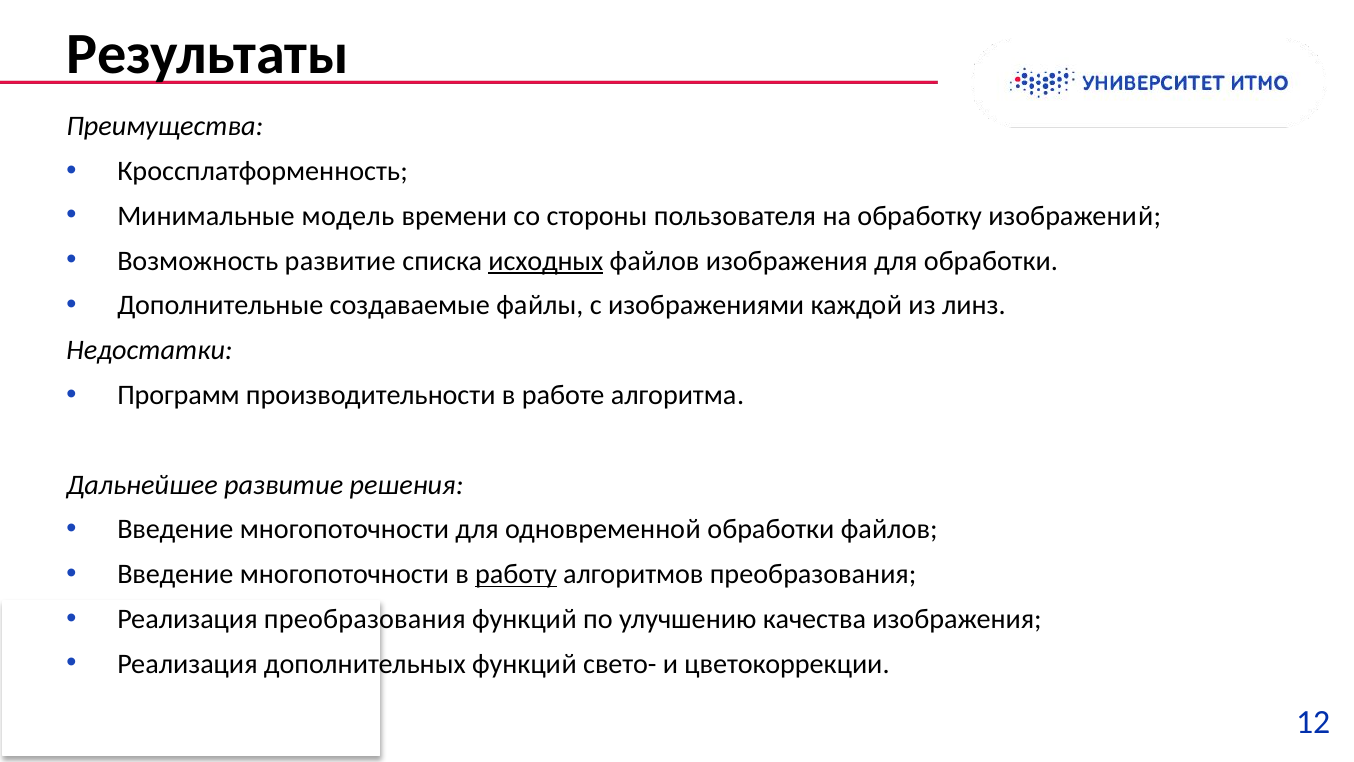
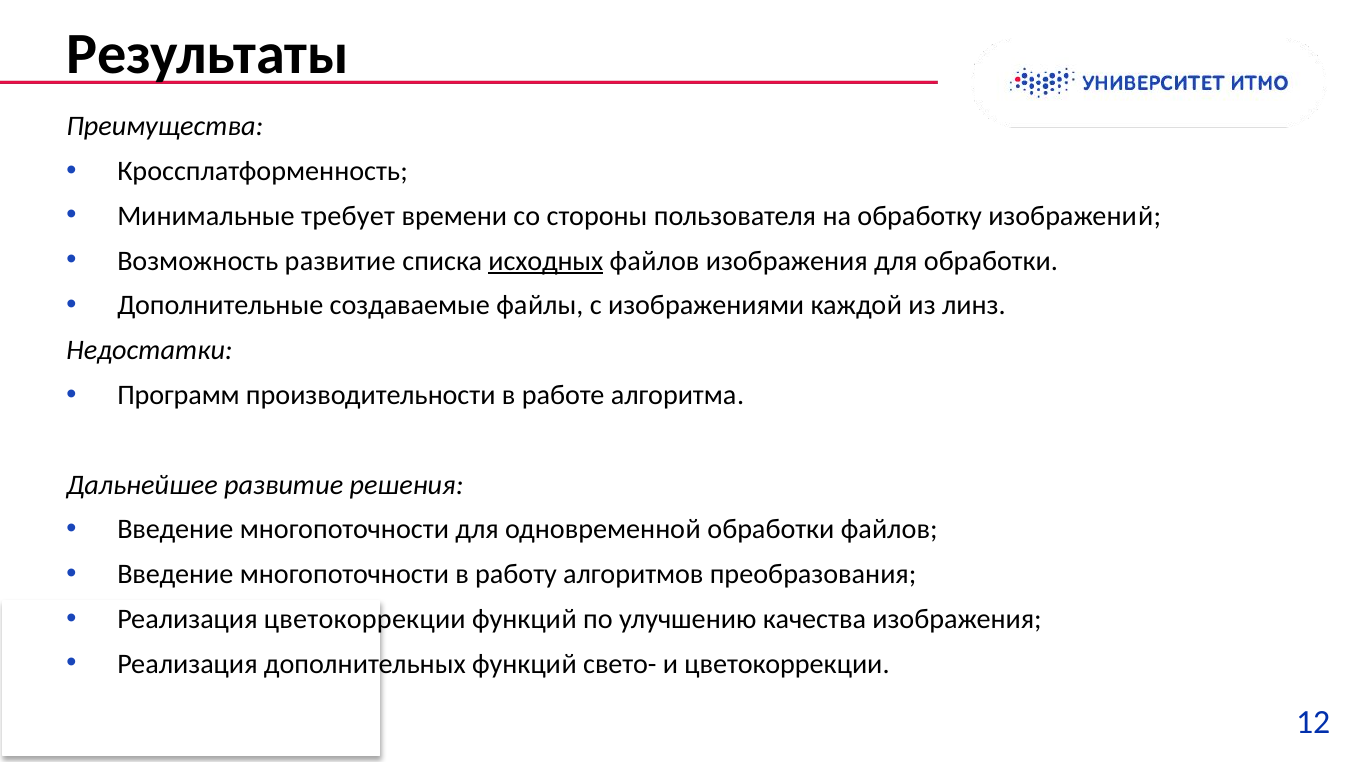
модель: модель -> требует
работу underline: present -> none
Реализация преобразования: преобразования -> цветокоррекции
